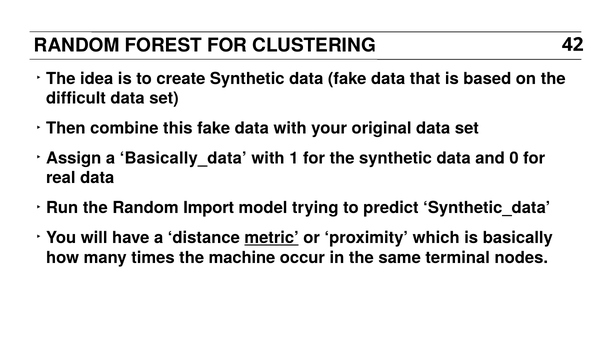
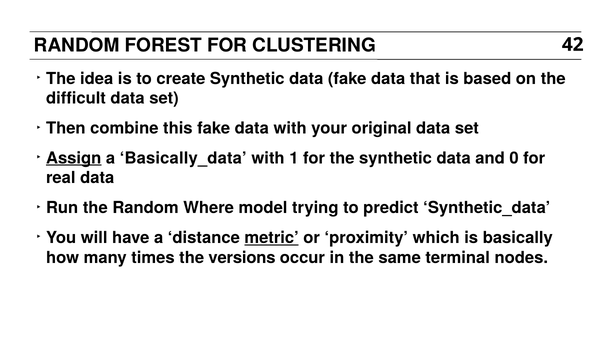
Assign underline: none -> present
Import: Import -> Where
machine: machine -> versions
